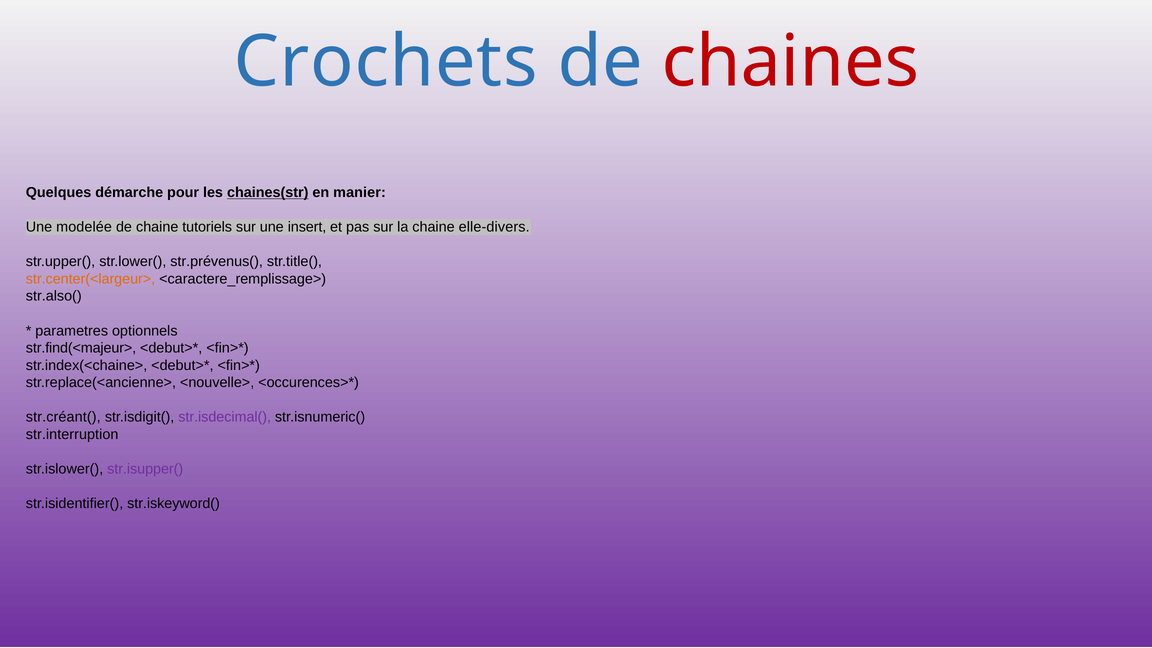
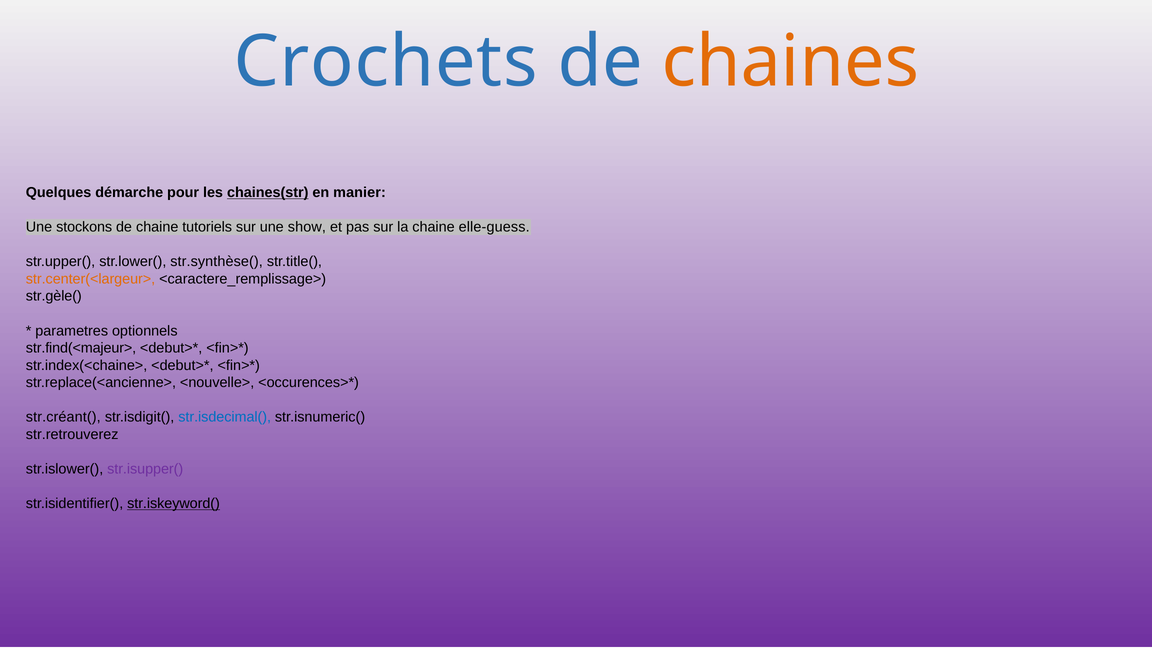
chaines colour: red -> orange
modelée: modelée -> stockons
insert: insert -> show
elle-divers: elle-divers -> elle-guess
str.prévenus(: str.prévenus( -> str.synthèse(
str.also(: str.also( -> str.gèle(
str.isdecimal( colour: purple -> blue
str.interruption: str.interruption -> str.retrouverez
str.iskeyword( underline: none -> present
